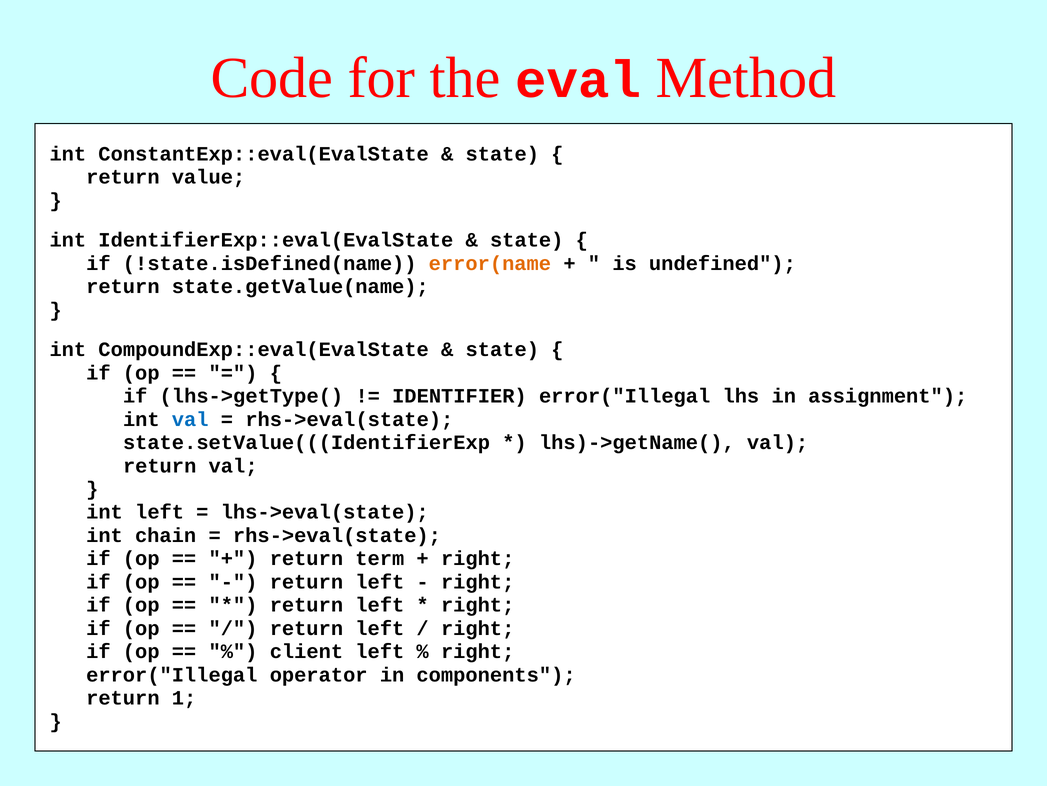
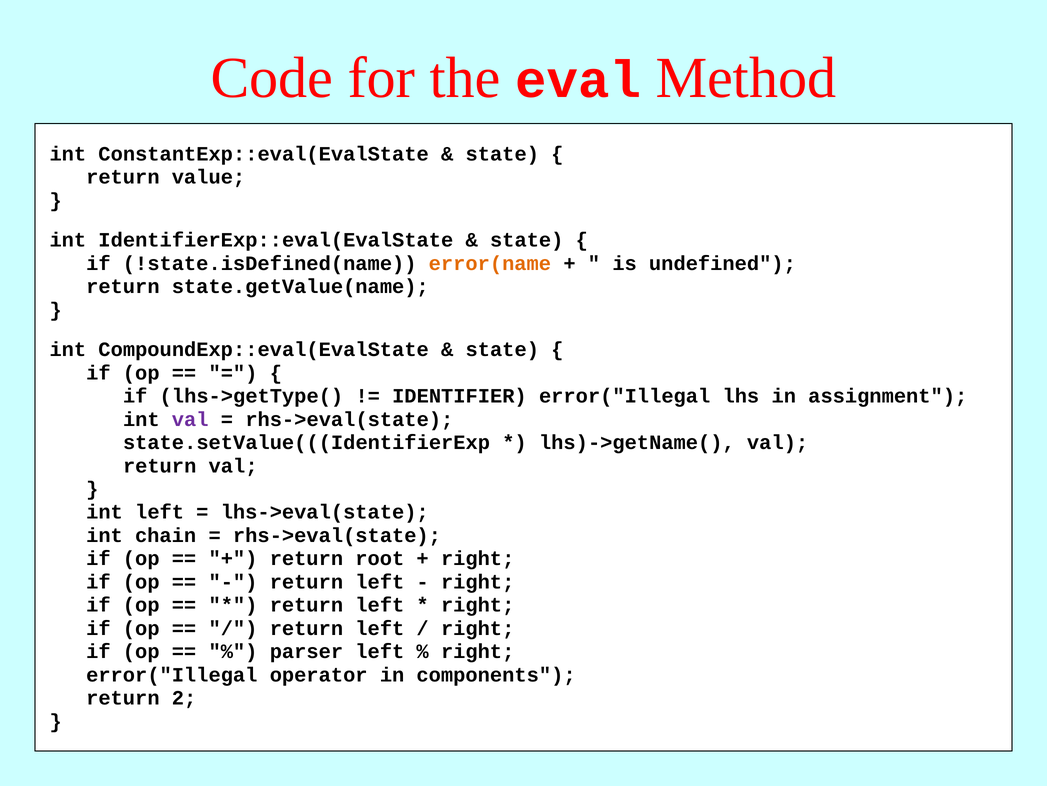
val at (190, 419) colour: blue -> purple
term: term -> root
client: client -> parser
1: 1 -> 2
